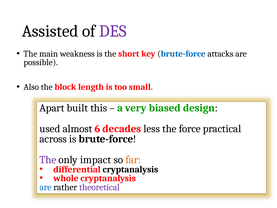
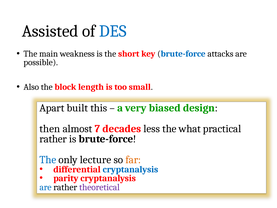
DES colour: purple -> blue
used: used -> then
6: 6 -> 7
force: force -> what
across at (53, 139): across -> rather
The at (48, 160) colour: purple -> blue
impact: impact -> lecture
cryptanalysis at (130, 169) colour: black -> blue
whole: whole -> parity
